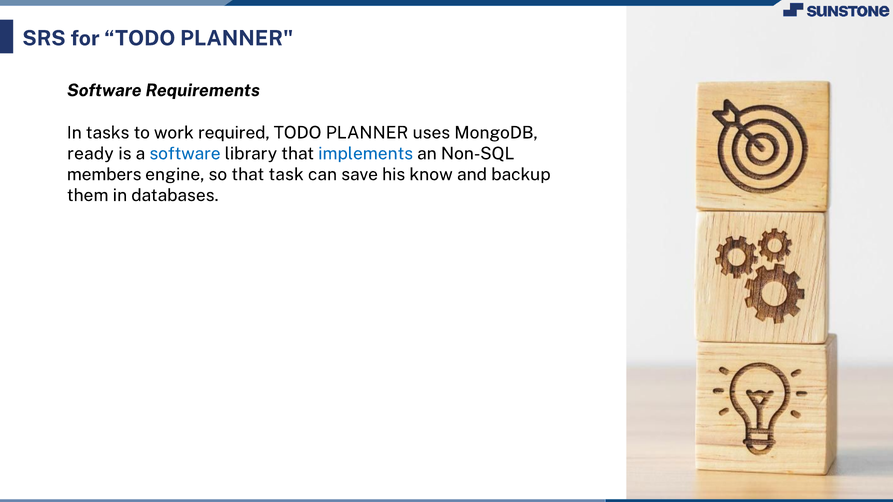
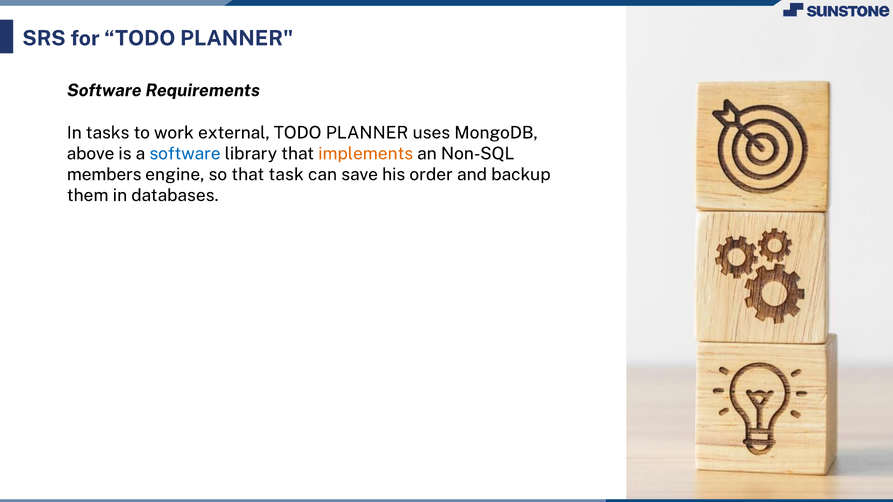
required: required -> external
ready: ready -> above
implements colour: blue -> orange
know: know -> order
